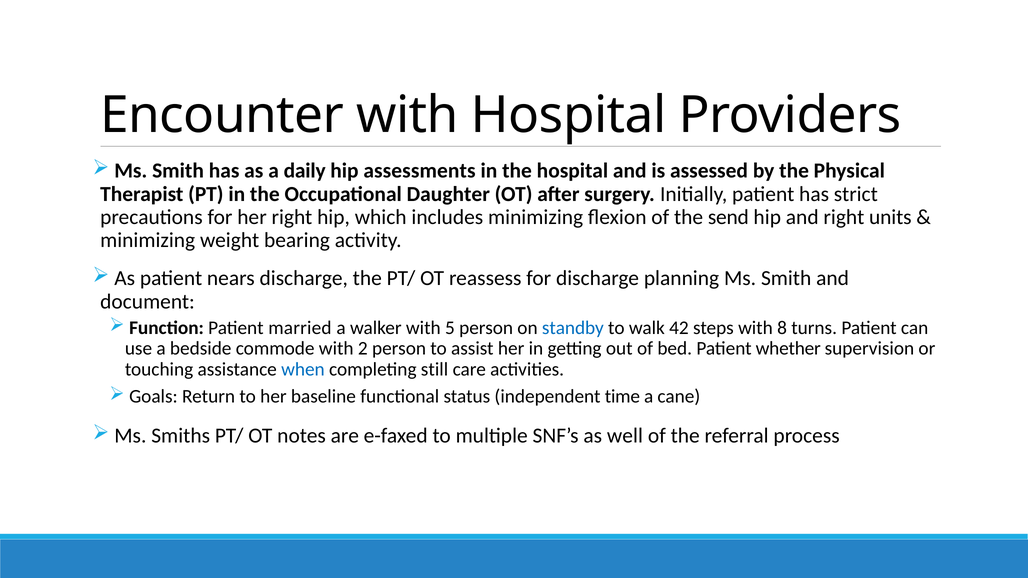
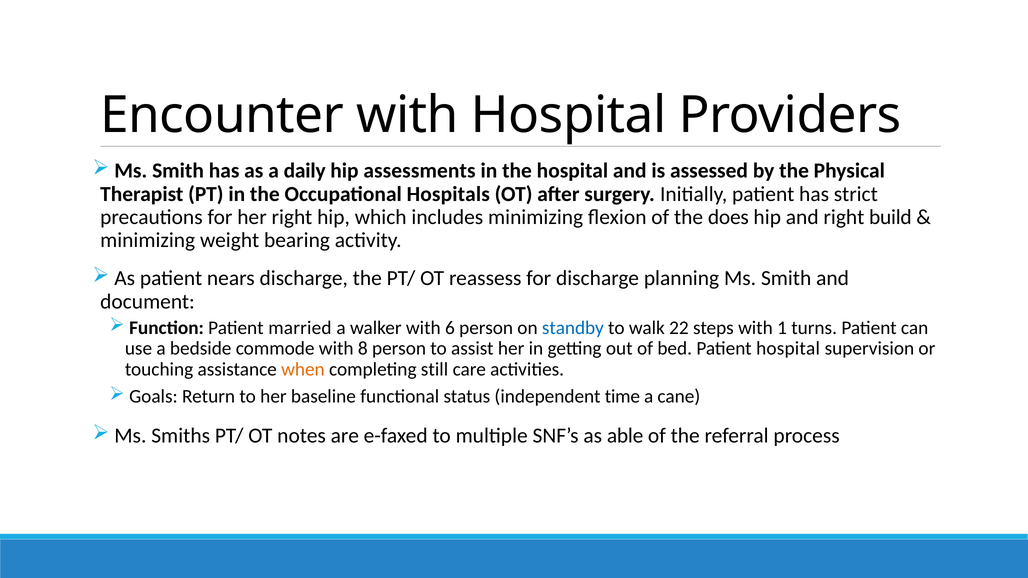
Daughter: Daughter -> Hospitals
send: send -> does
units: units -> build
5: 5 -> 6
42: 42 -> 22
8: 8 -> 1
2: 2 -> 8
Patient whether: whether -> hospital
when colour: blue -> orange
well: well -> able
